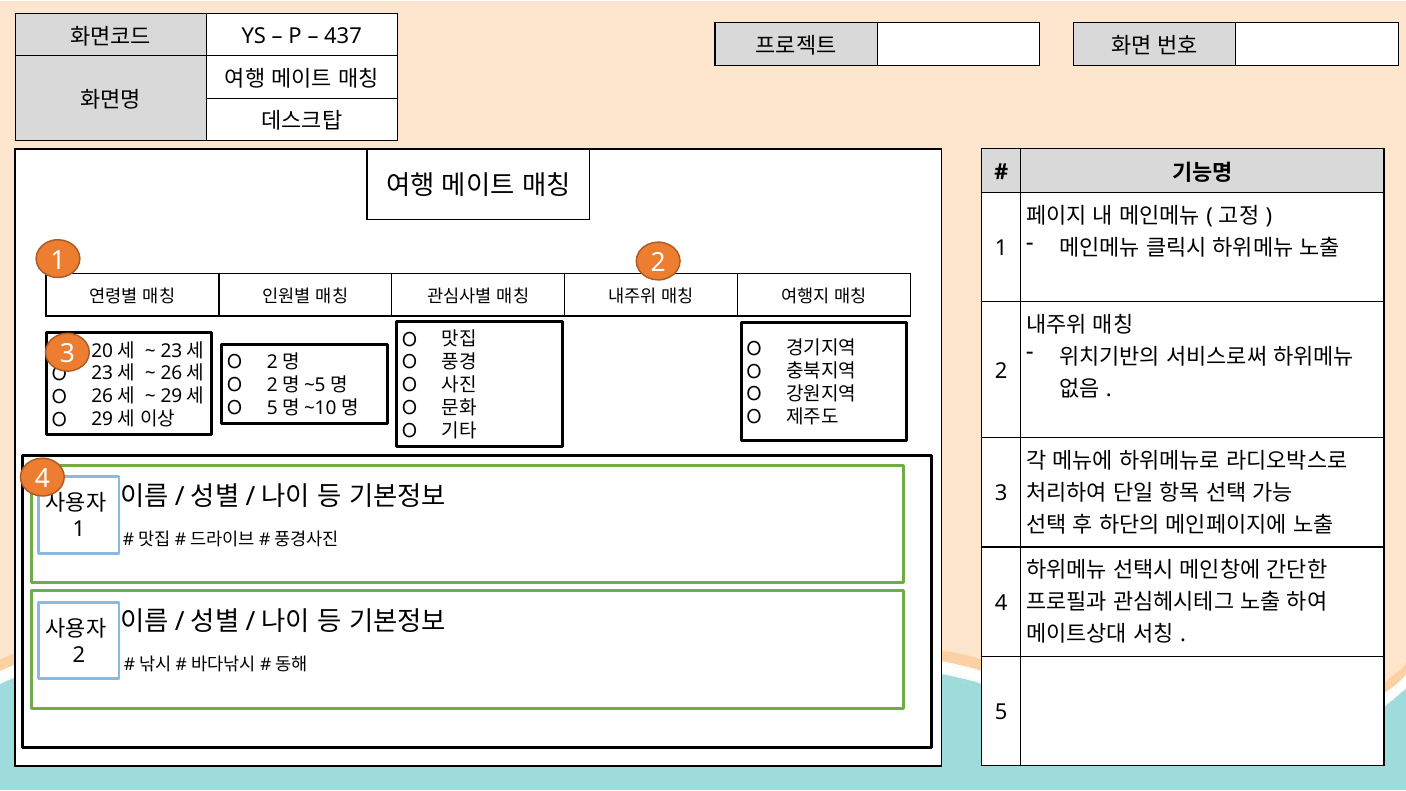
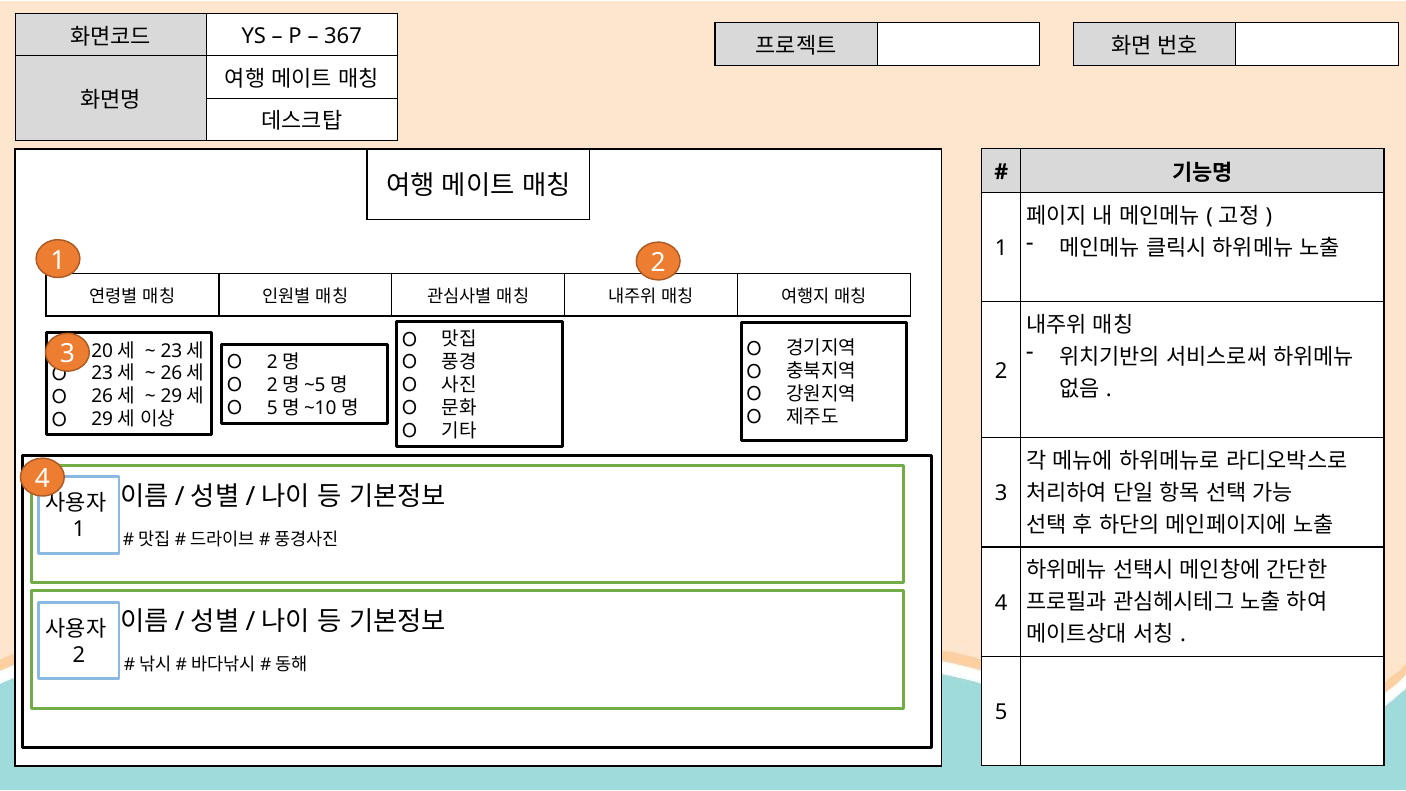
437: 437 -> 367
